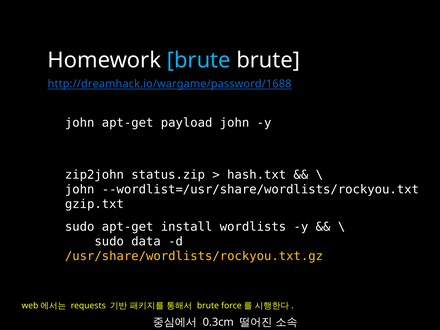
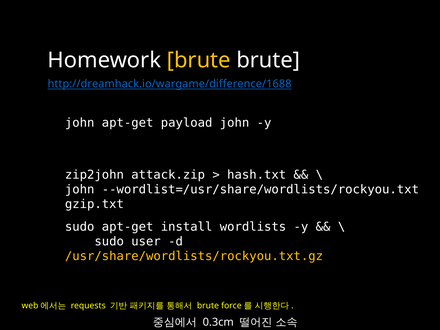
brute at (199, 60) colour: light blue -> yellow
http://dreamhack.io/wargame/password/1688: http://dreamhack.io/wargame/password/1688 -> http://dreamhack.io/wargame/difference/1688
status.zip: status.zip -> attack.zip
data: data -> user
